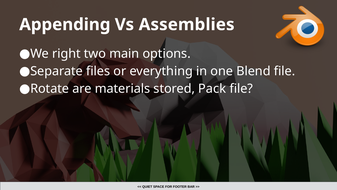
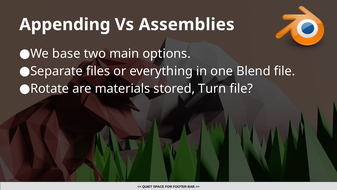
right: right -> base
Pack: Pack -> Turn
